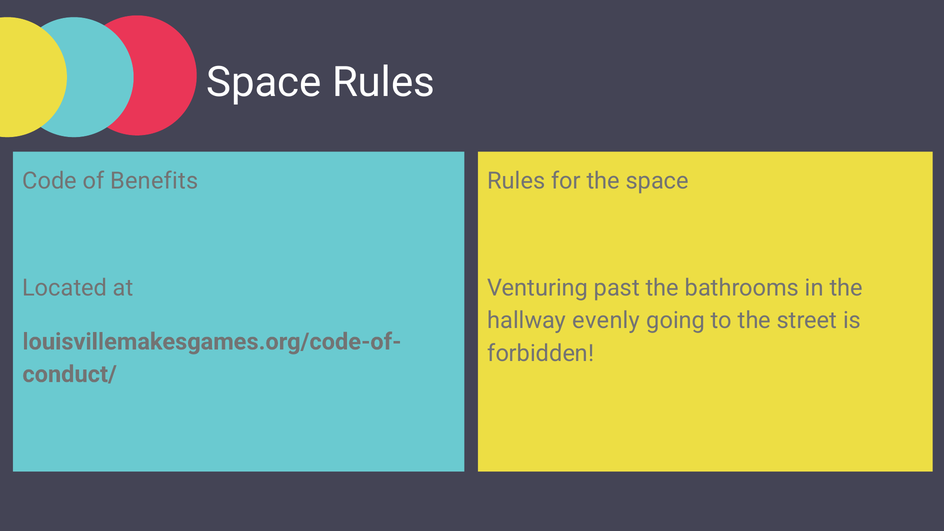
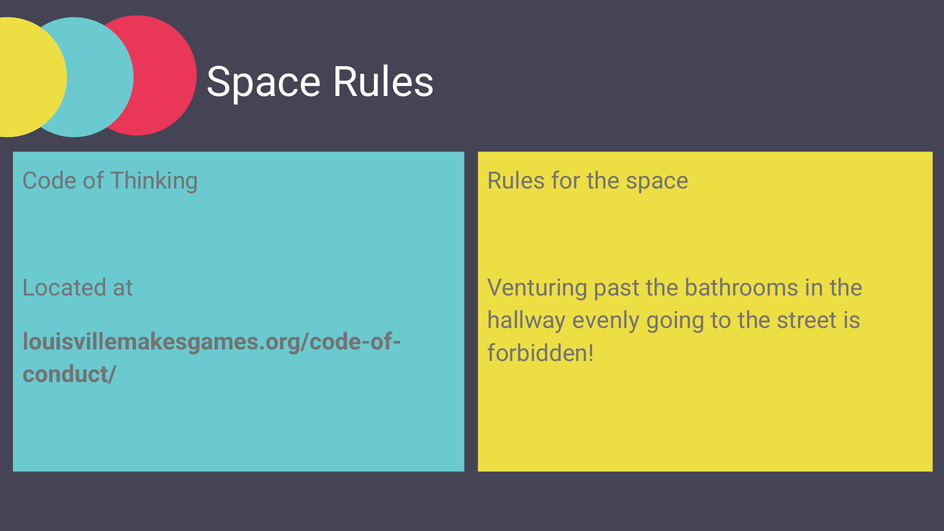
Benefits: Benefits -> Thinking
